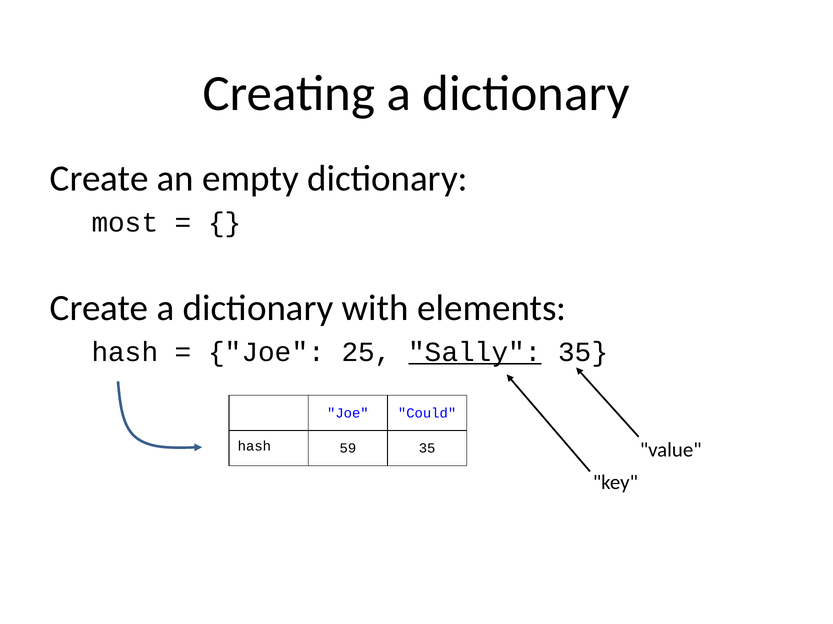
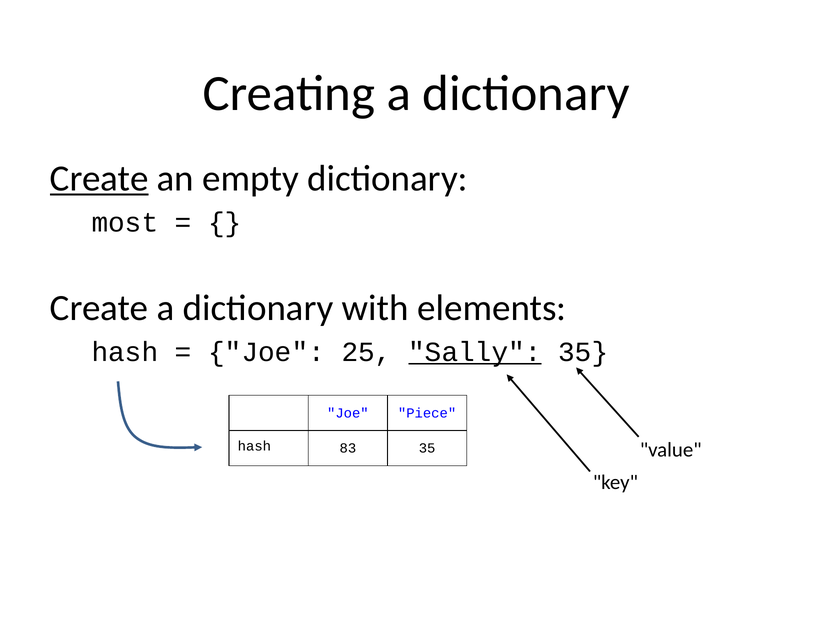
Create at (99, 179) underline: none -> present
Could: Could -> Piece
59: 59 -> 83
